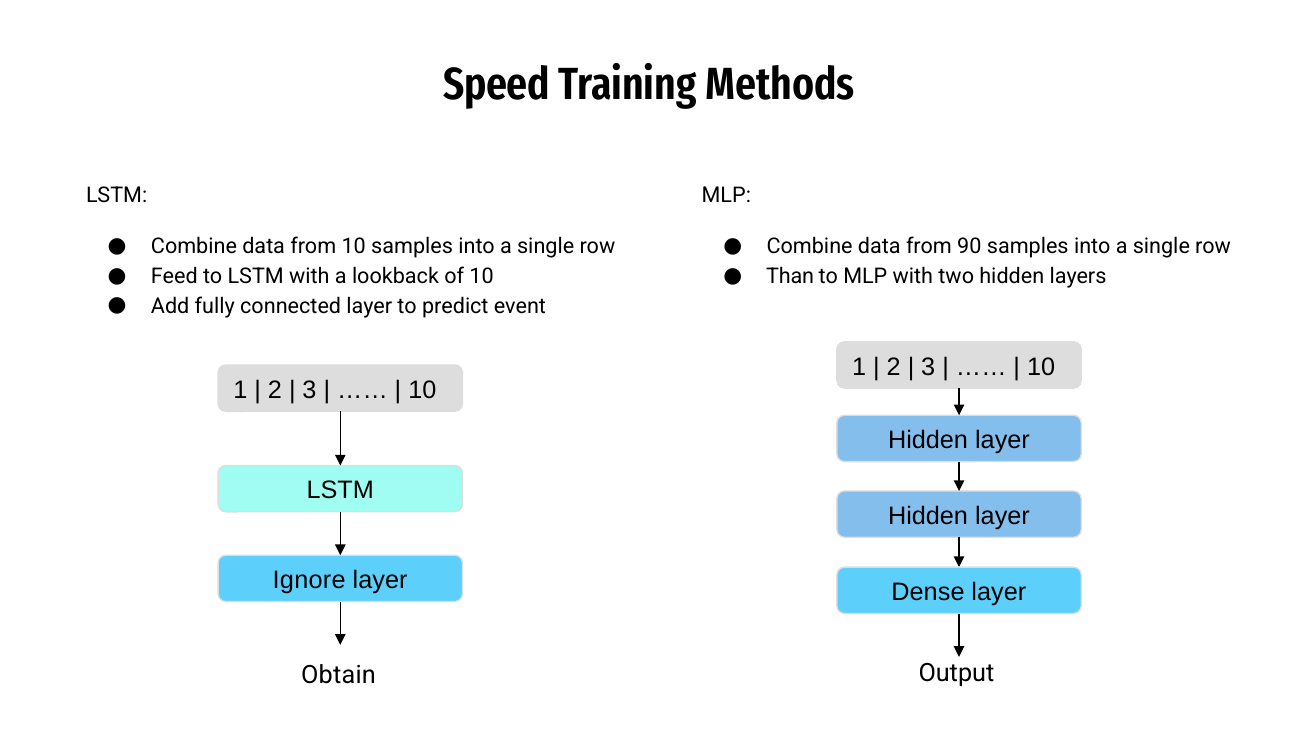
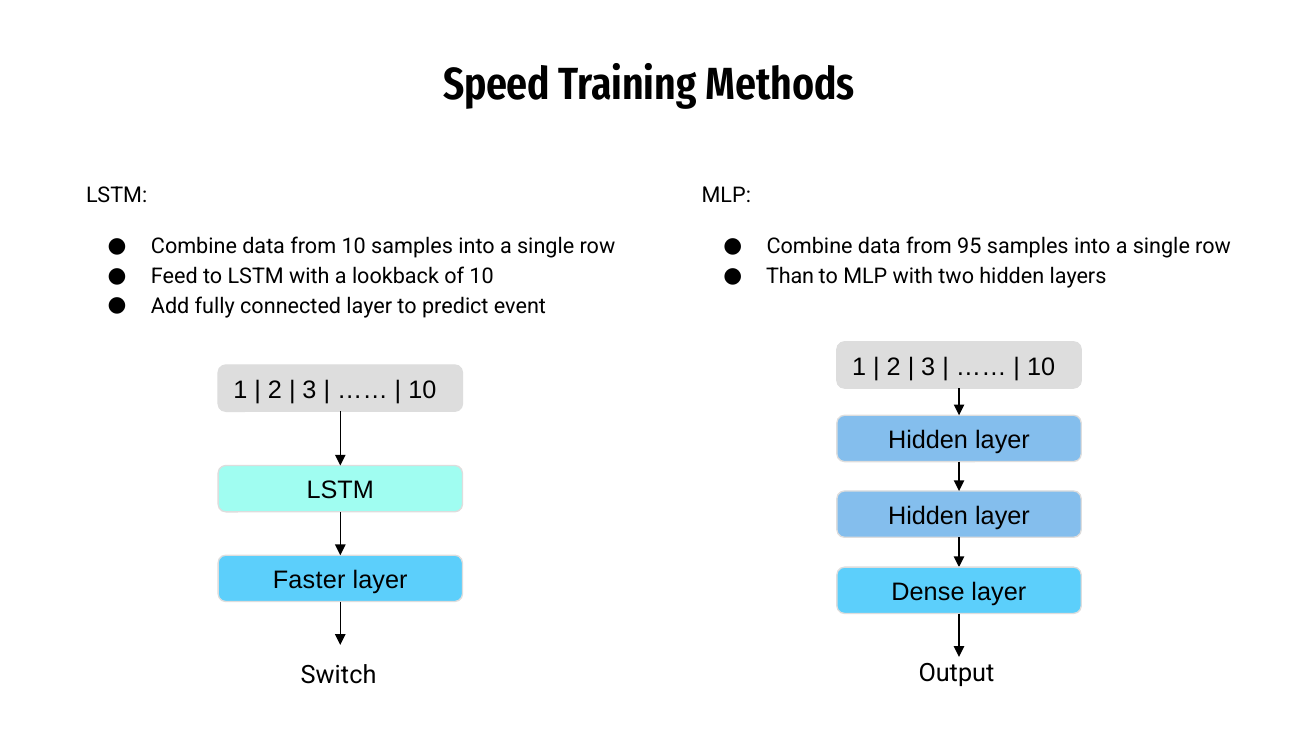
90: 90 -> 95
Ignore: Ignore -> Faster
Obtain: Obtain -> Switch
